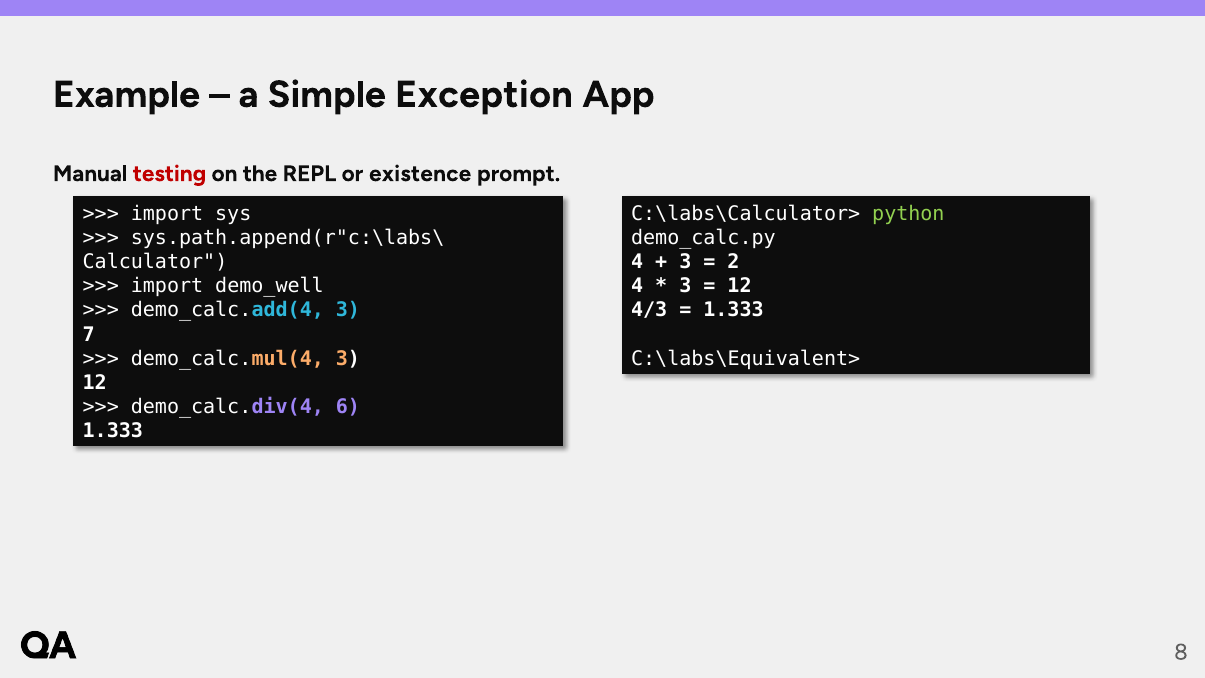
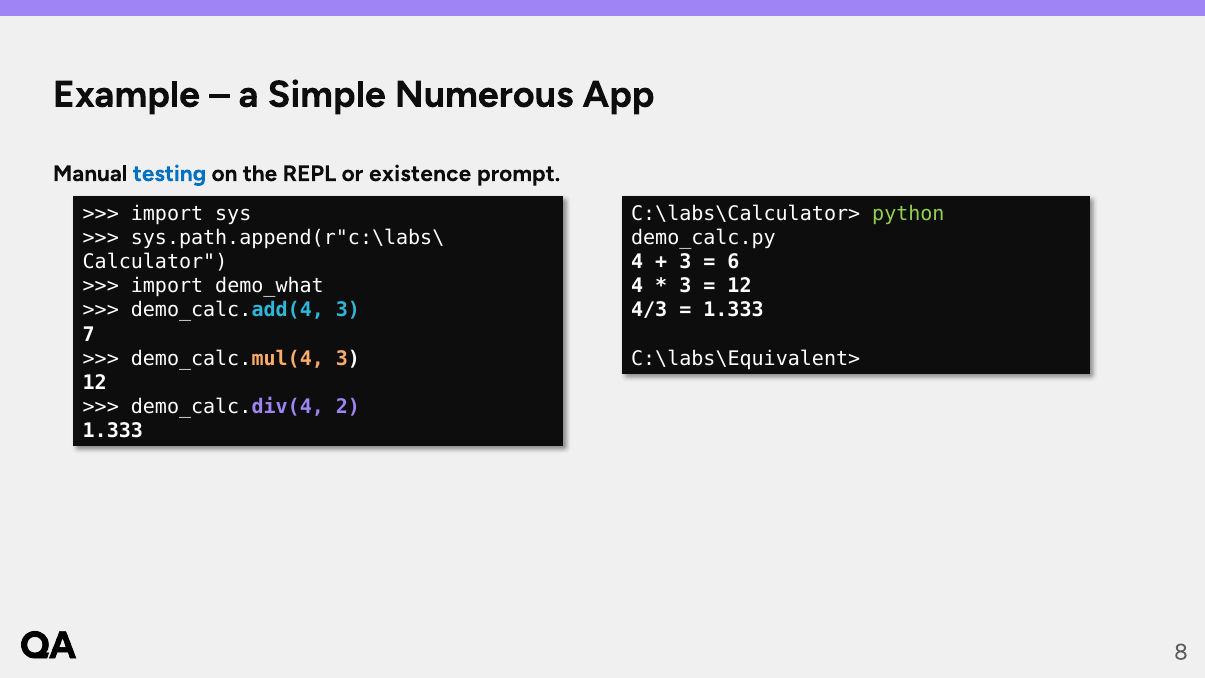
Exception: Exception -> Numerous
testing colour: red -> blue
2: 2 -> 6
demo_well: demo_well -> demo_what
6: 6 -> 2
